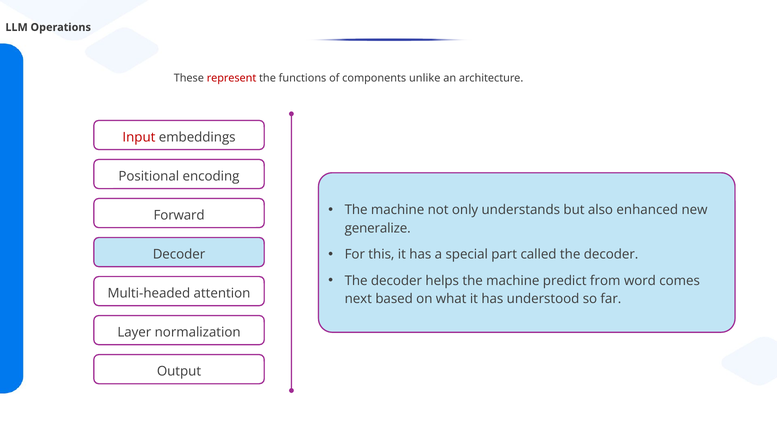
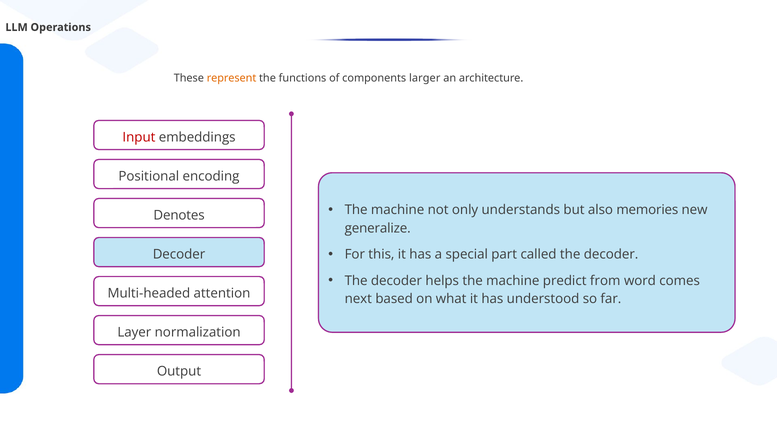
represent colour: red -> orange
unlike: unlike -> larger
enhanced: enhanced -> memories
Forward: Forward -> Denotes
